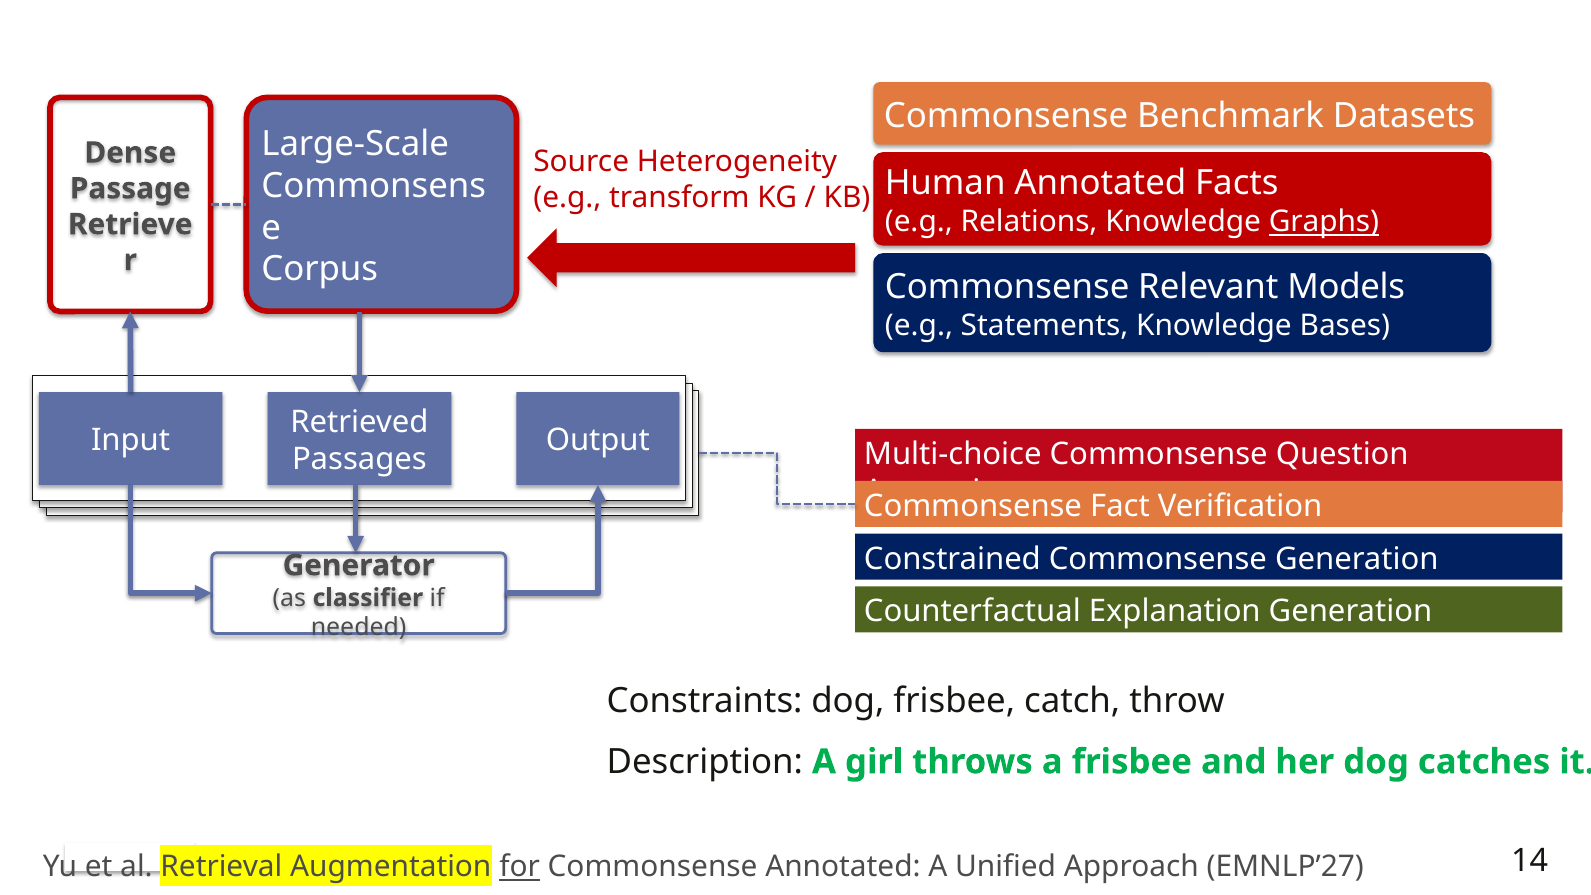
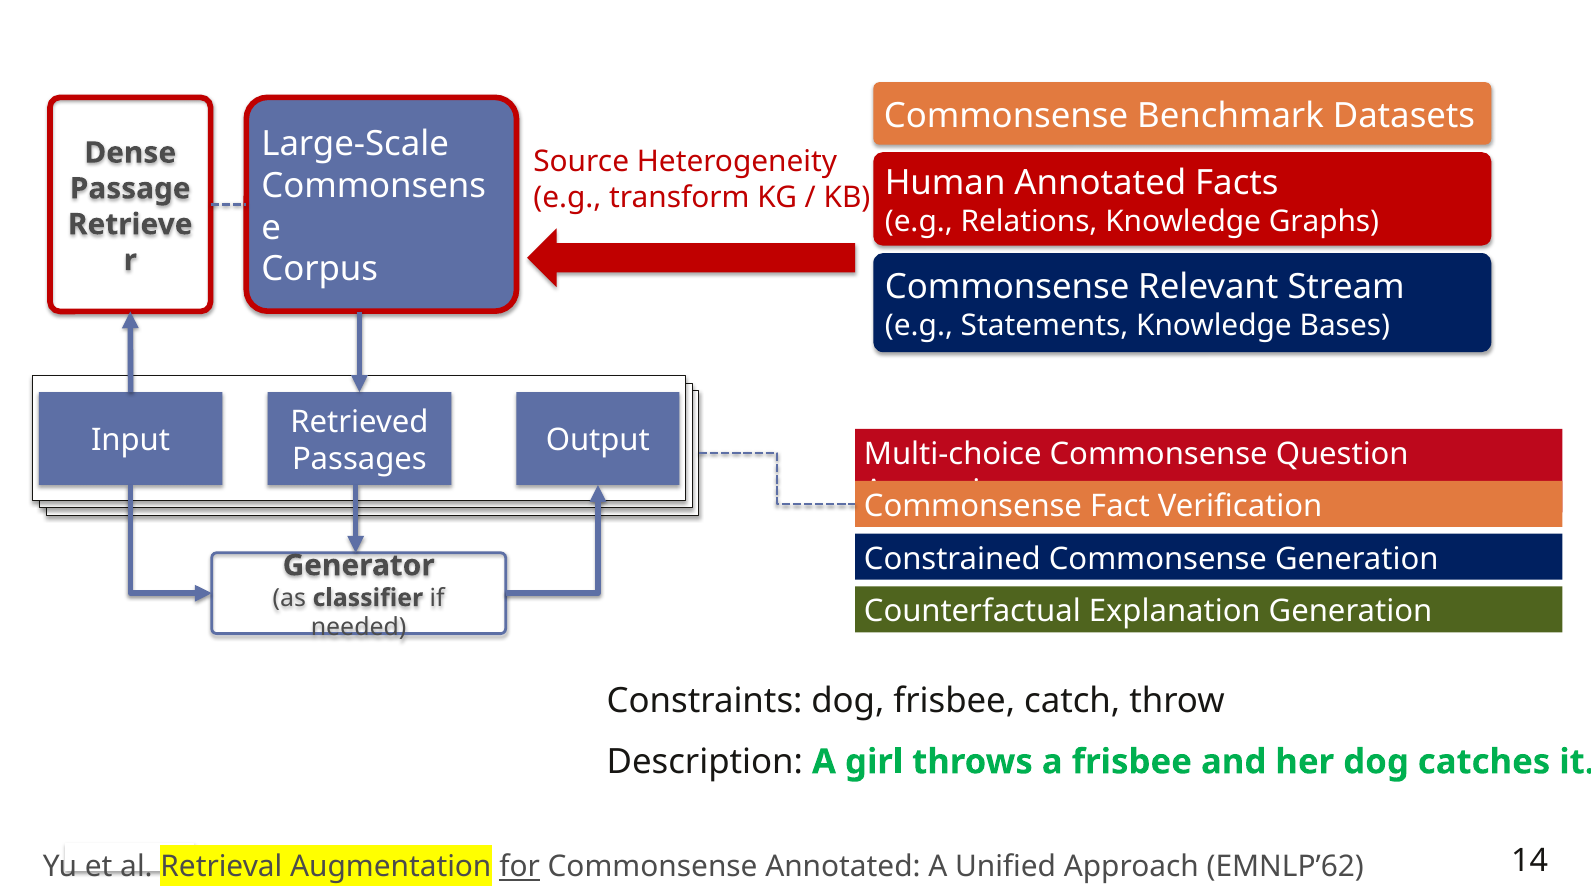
Graphs underline: present -> none
Models: Models -> Stream
EMNLP’27: EMNLP’27 -> EMNLP’62
